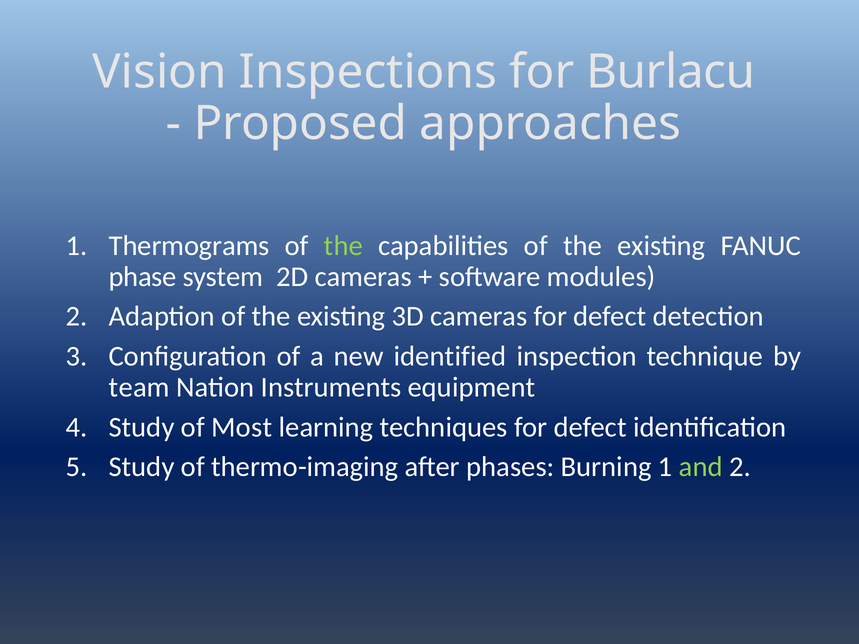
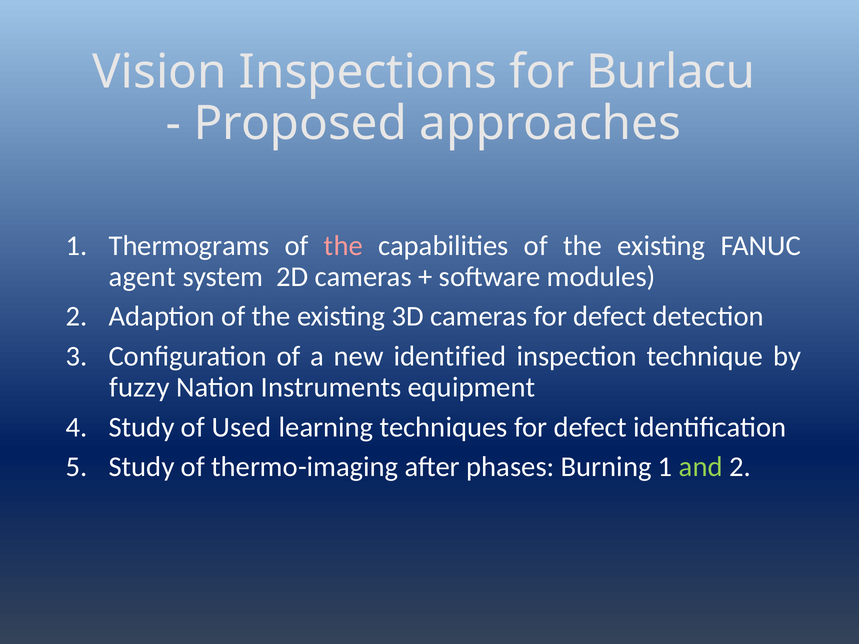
the at (343, 246) colour: light green -> pink
phase: phase -> agent
team: team -> fuzzy
Most: Most -> Used
